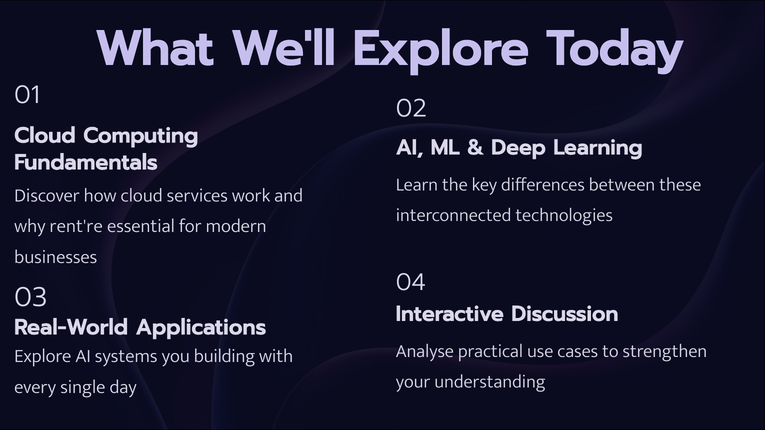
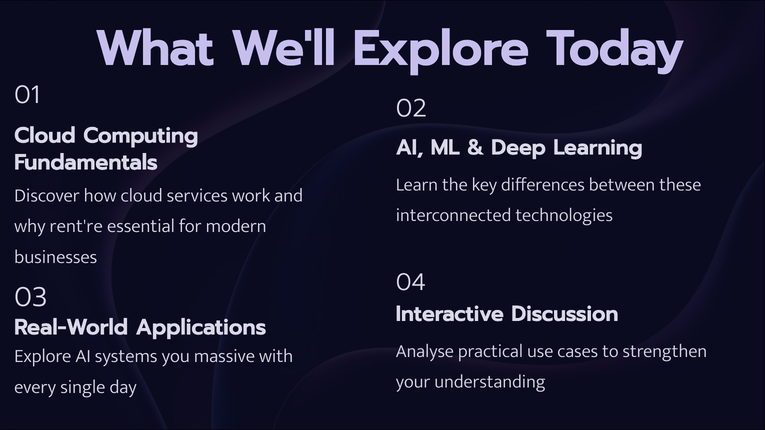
building: building -> massive
